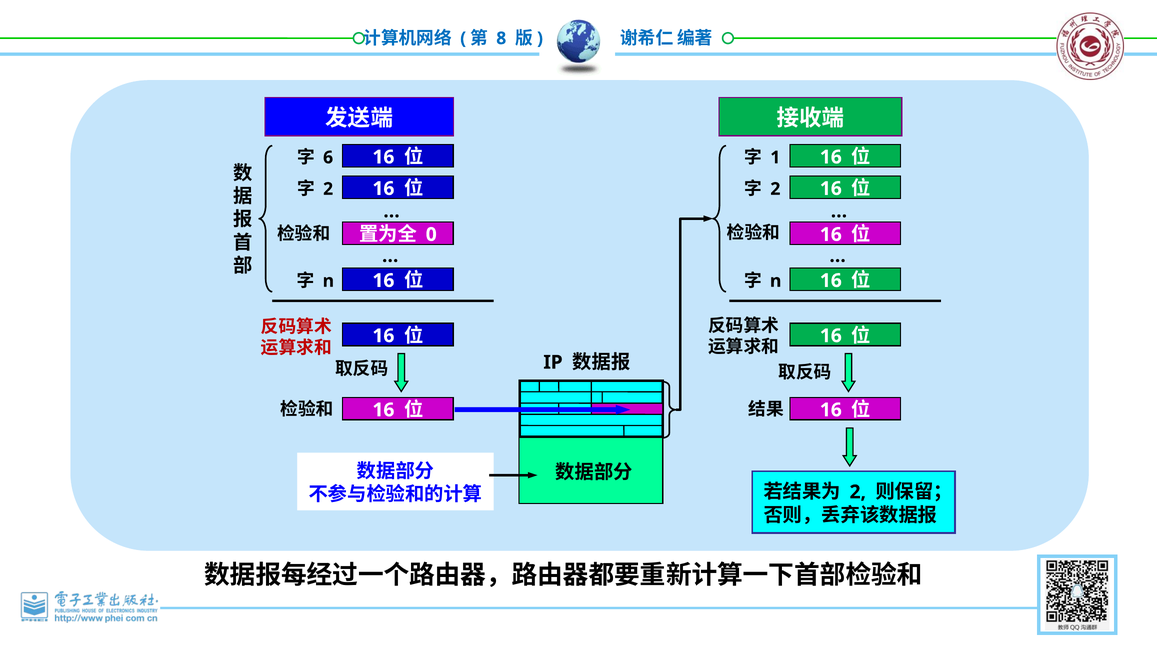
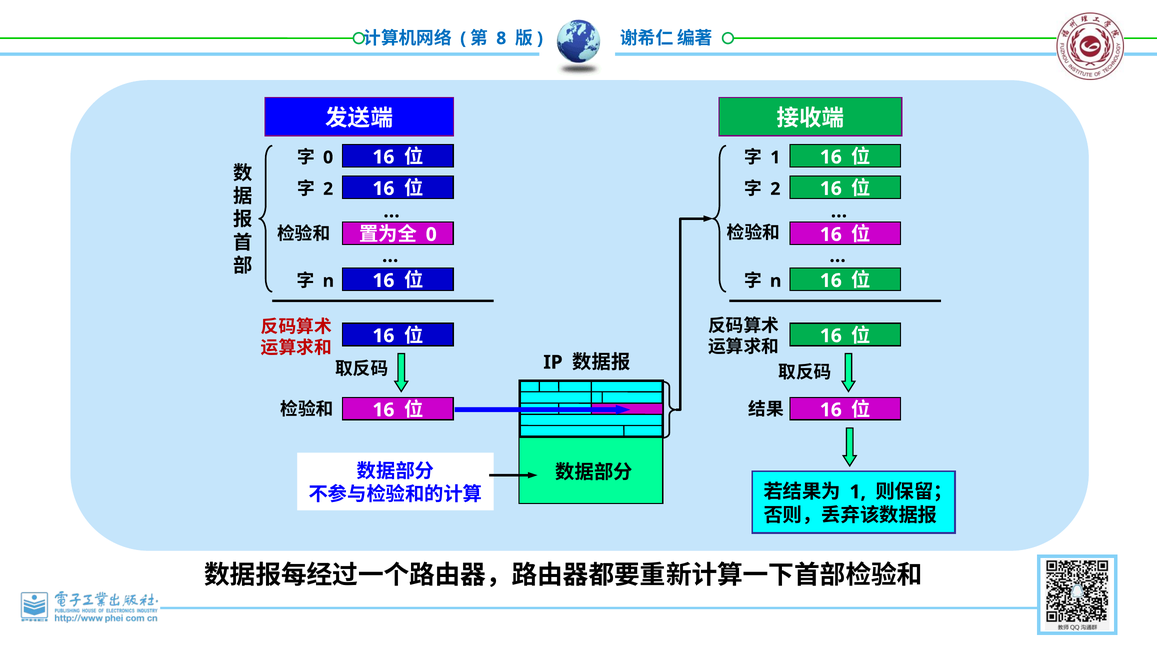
6 at (328, 157): 6 -> 0
2 at (858, 492): 2 -> 1
